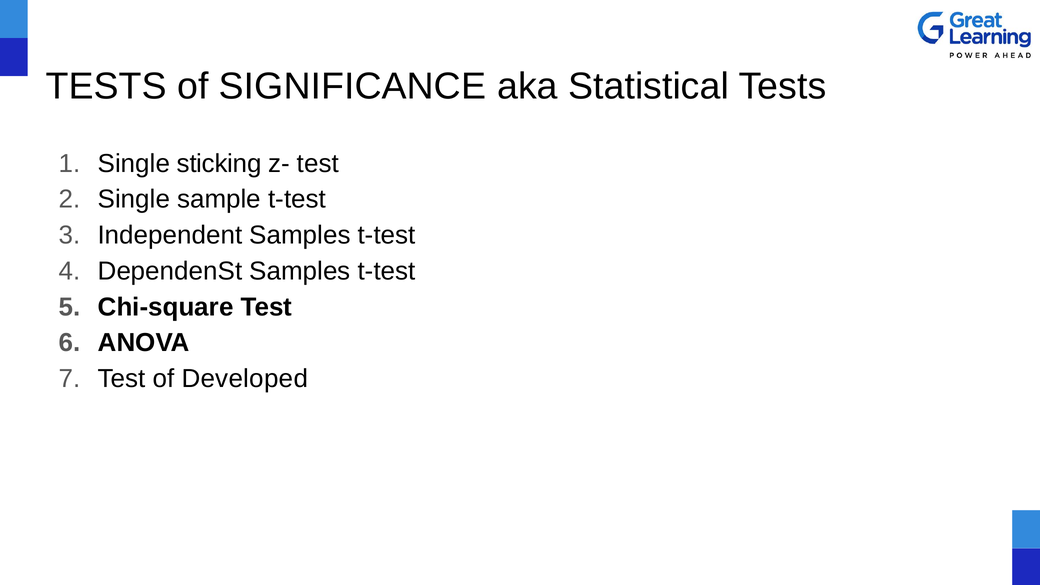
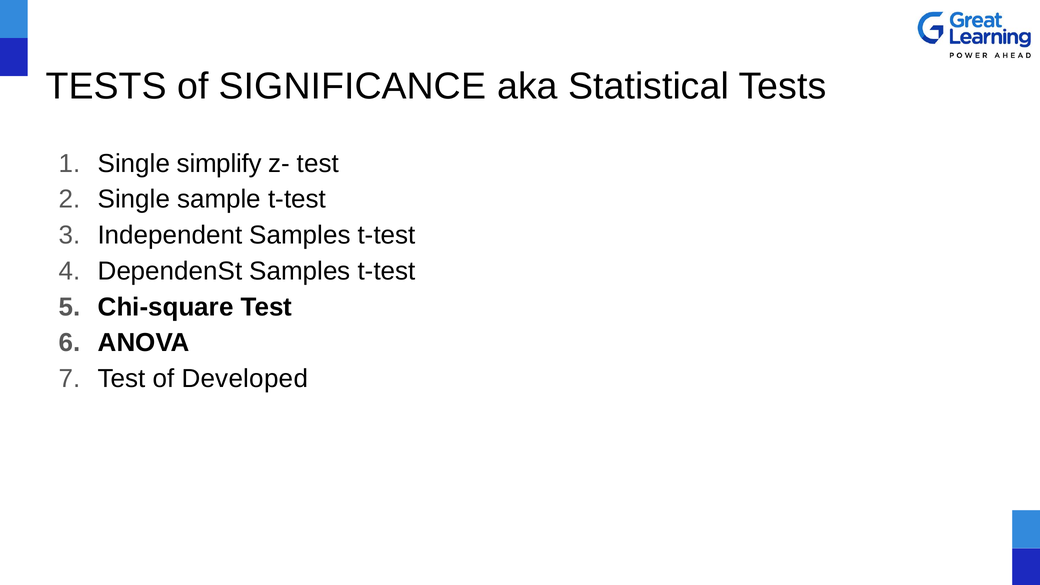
sticking: sticking -> simplify
